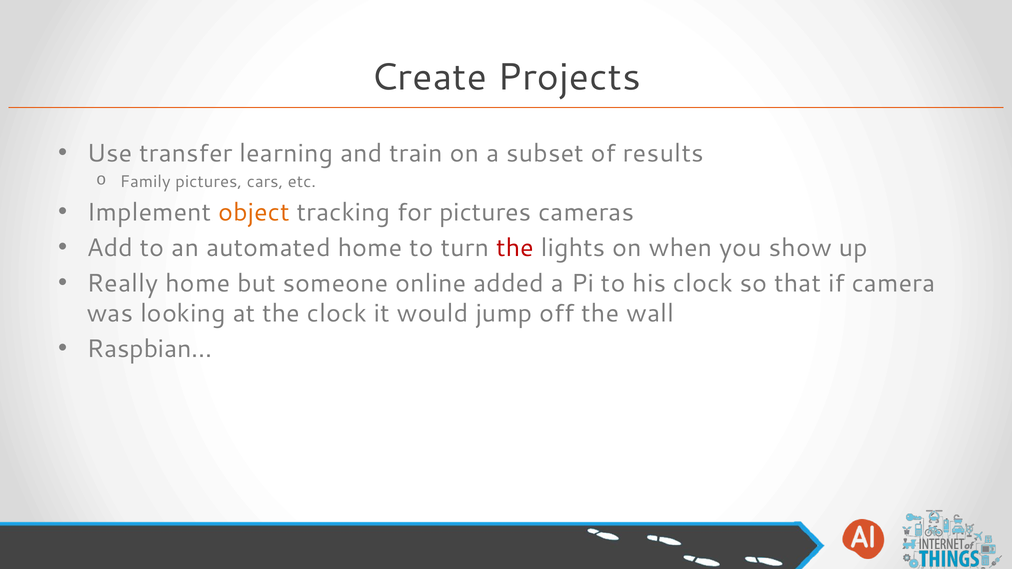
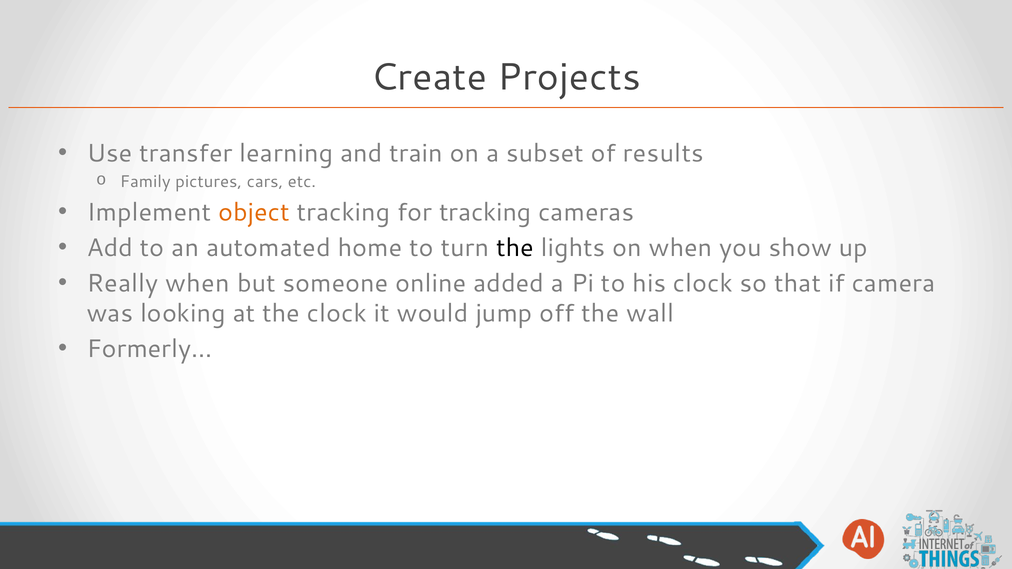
for pictures: pictures -> tracking
the at (515, 248) colour: red -> black
Really home: home -> when
Raspbian…: Raspbian… -> Formerly…
